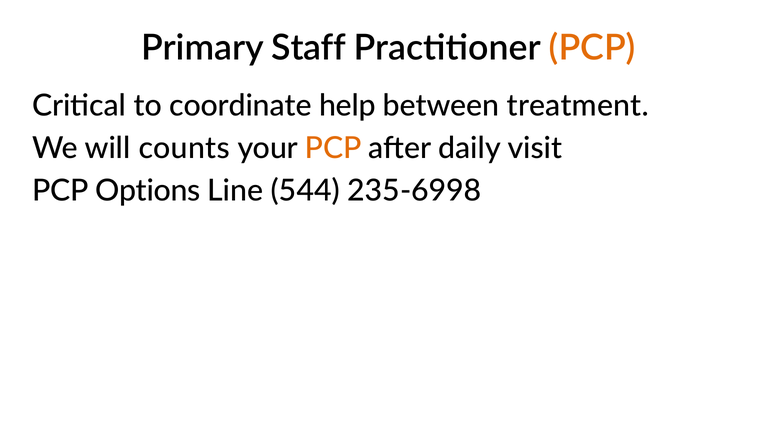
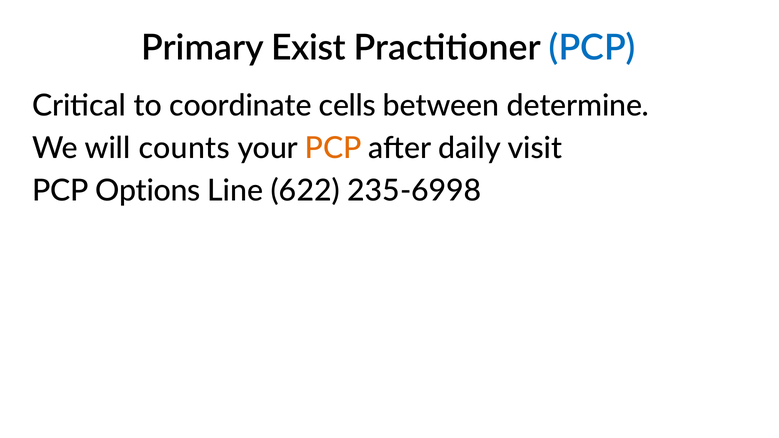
Staff: Staff -> Exist
PCP at (592, 48) colour: orange -> blue
help: help -> cells
treatment: treatment -> determine
544: 544 -> 622
